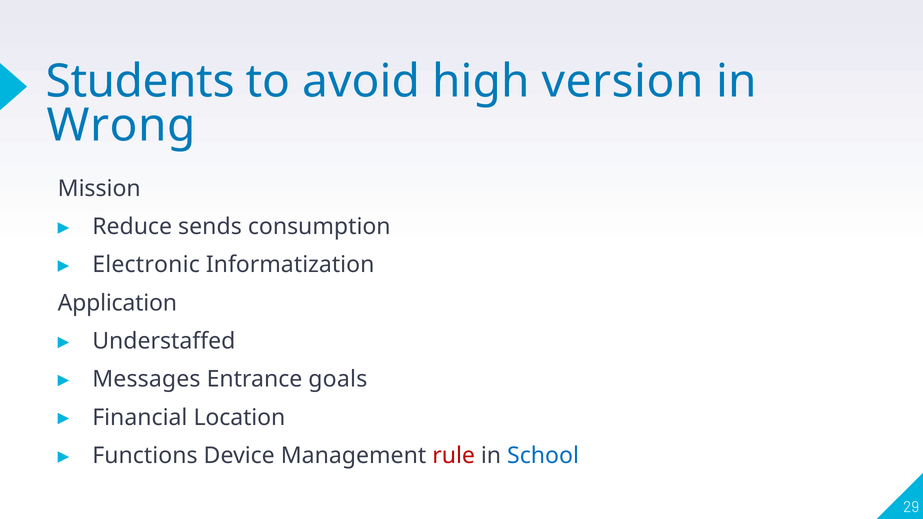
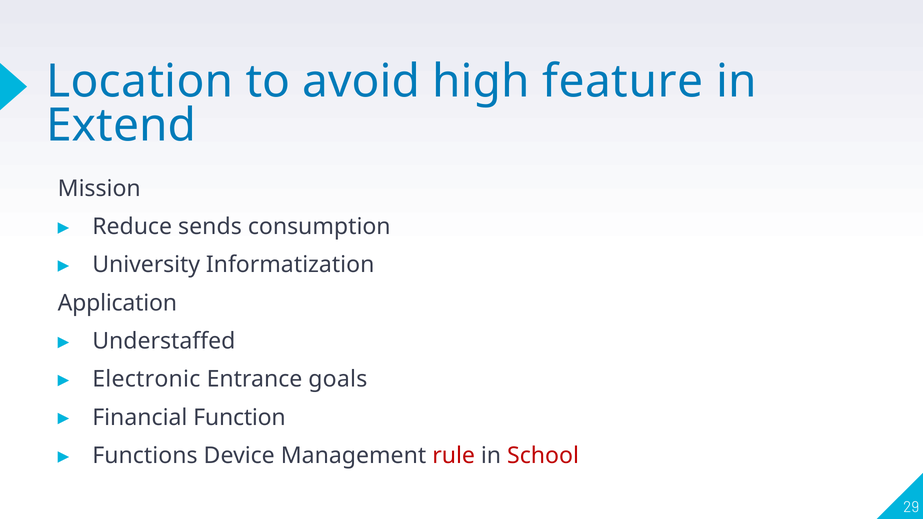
Students: Students -> Location
version: version -> feature
Wrong: Wrong -> Extend
Electronic: Electronic -> University
Messages: Messages -> Electronic
Location: Location -> Function
School colour: blue -> red
